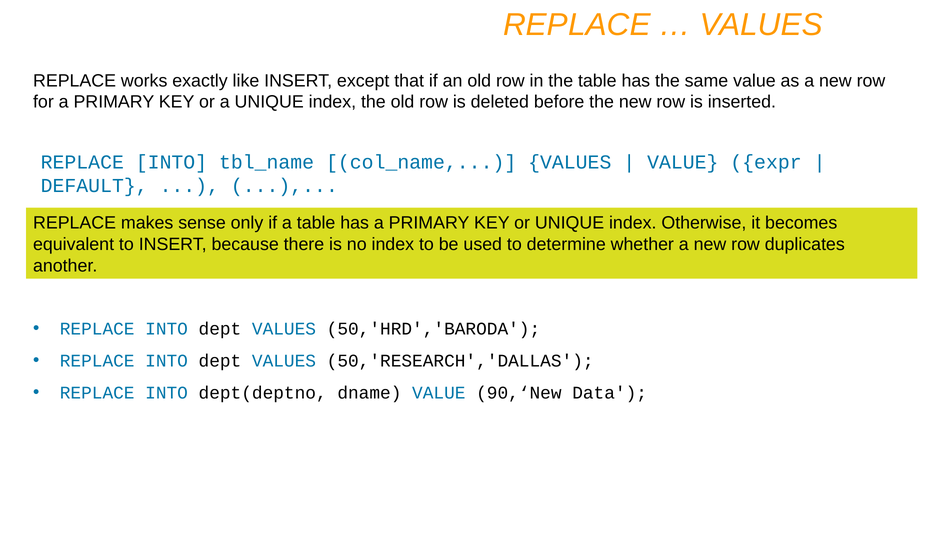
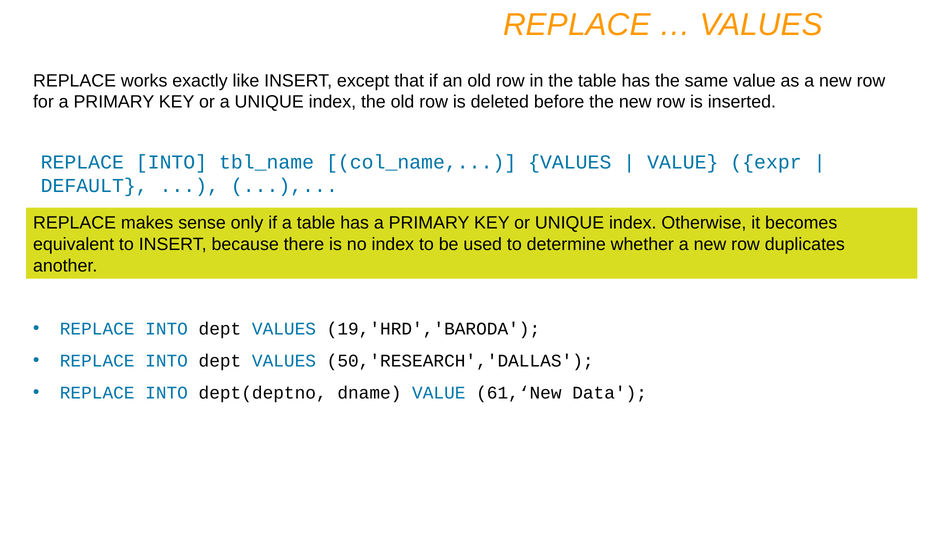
50,'HRD','BARODA: 50,'HRD','BARODA -> 19,'HRD','BARODA
90,‘New: 90,‘New -> 61,‘New
